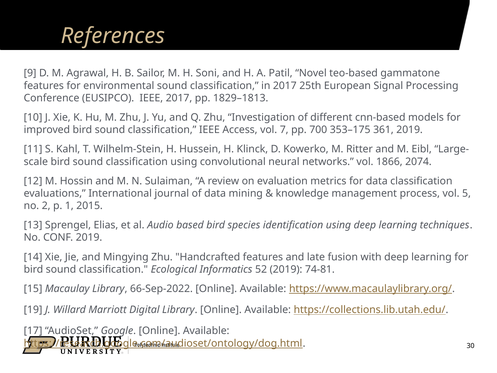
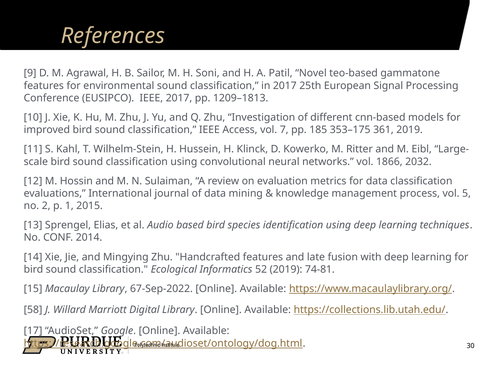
1829–1813: 1829–1813 -> 1209–1813
700: 700 -> 185
2074: 2074 -> 2032
CONF 2019: 2019 -> 2014
66-Sep-2022: 66-Sep-2022 -> 67-Sep-2022
19: 19 -> 58
